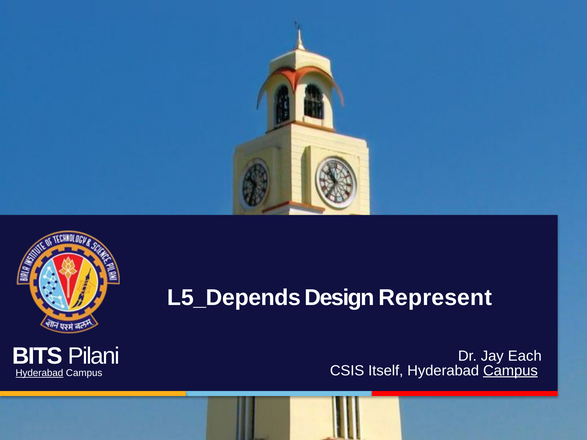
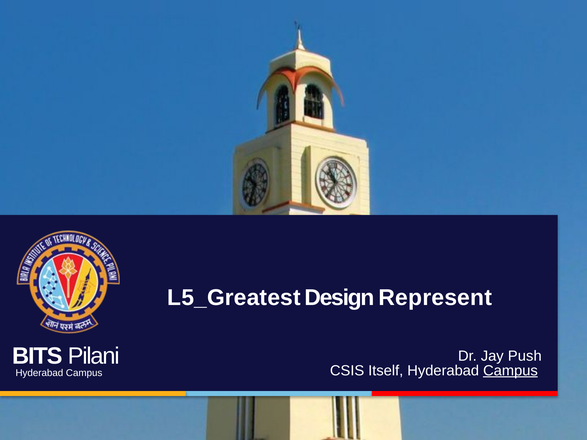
L5_Depends: L5_Depends -> L5_Greatest
Each: Each -> Push
Hyderabad at (39, 373) underline: present -> none
